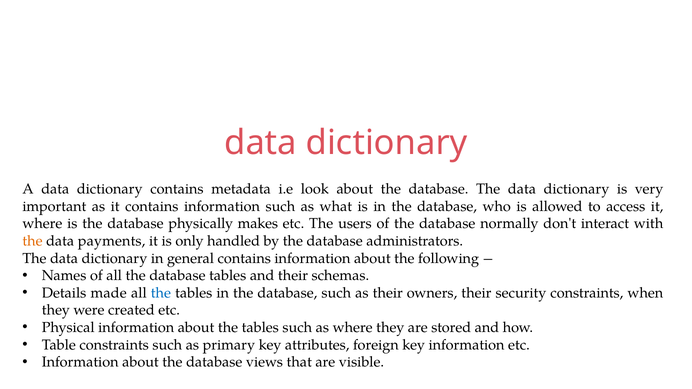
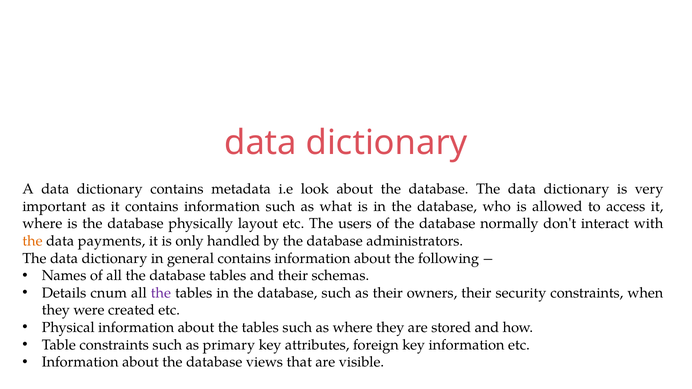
makes: makes -> layout
made: made -> cnum
the at (161, 293) colour: blue -> purple
